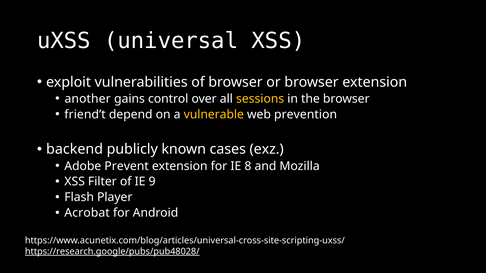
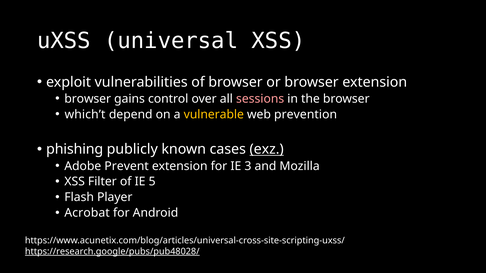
another at (88, 99): another -> browser
sessions colour: yellow -> pink
friend’t: friend’t -> which’t
backend: backend -> phishing
exz underline: none -> present
8: 8 -> 3
9: 9 -> 5
